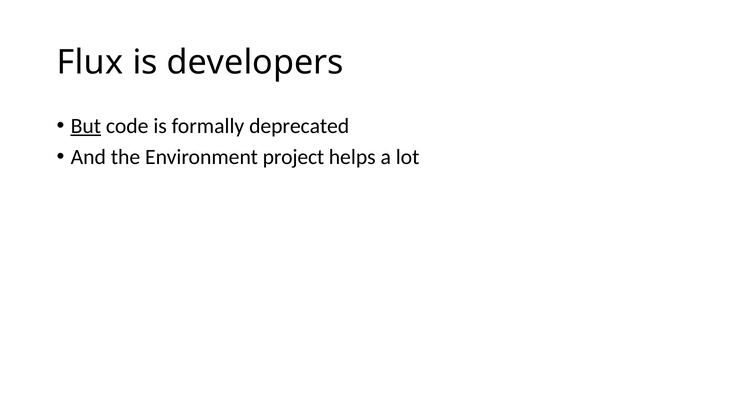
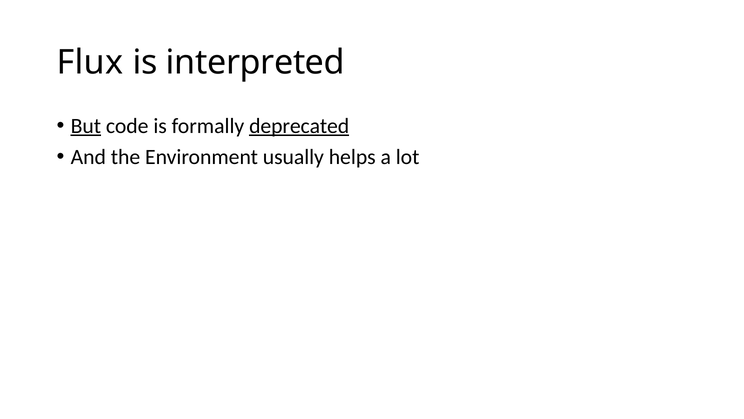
developers: developers -> interpreted
deprecated underline: none -> present
project: project -> usually
